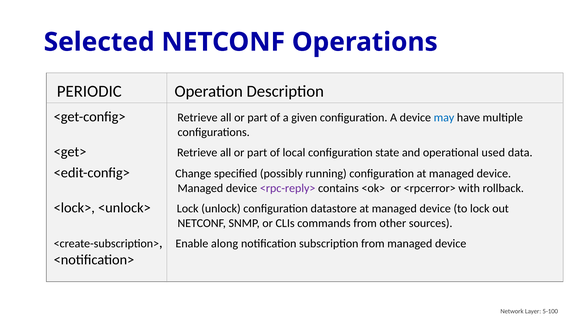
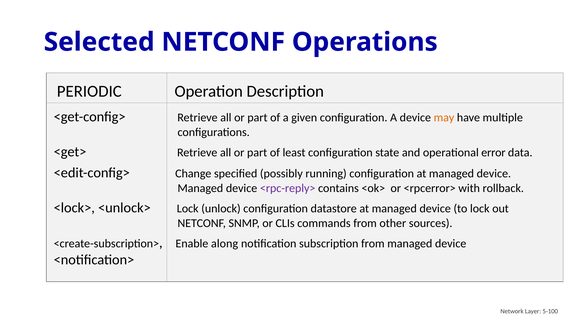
may colour: blue -> orange
local: local -> least
used: used -> error
